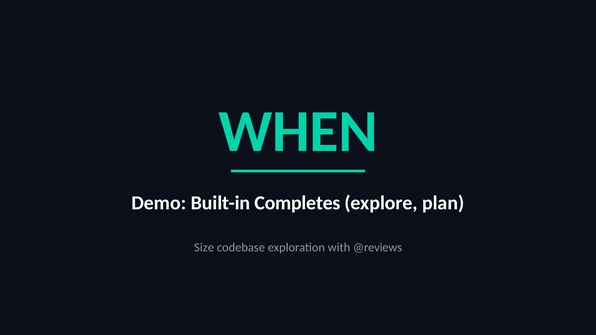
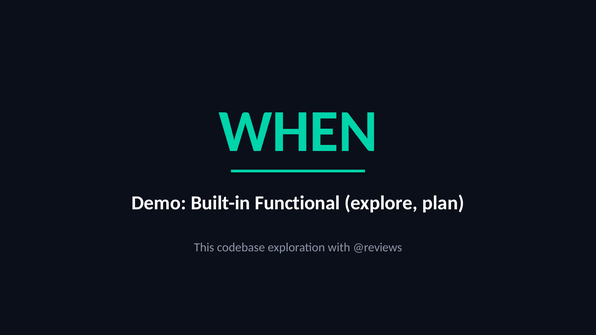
Completes: Completes -> Functional
Size: Size -> This
